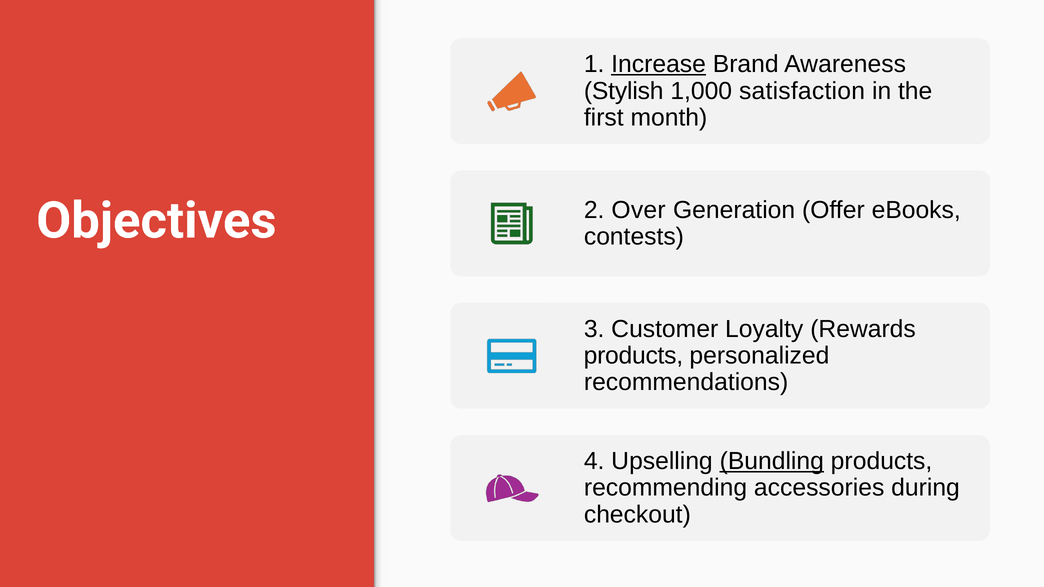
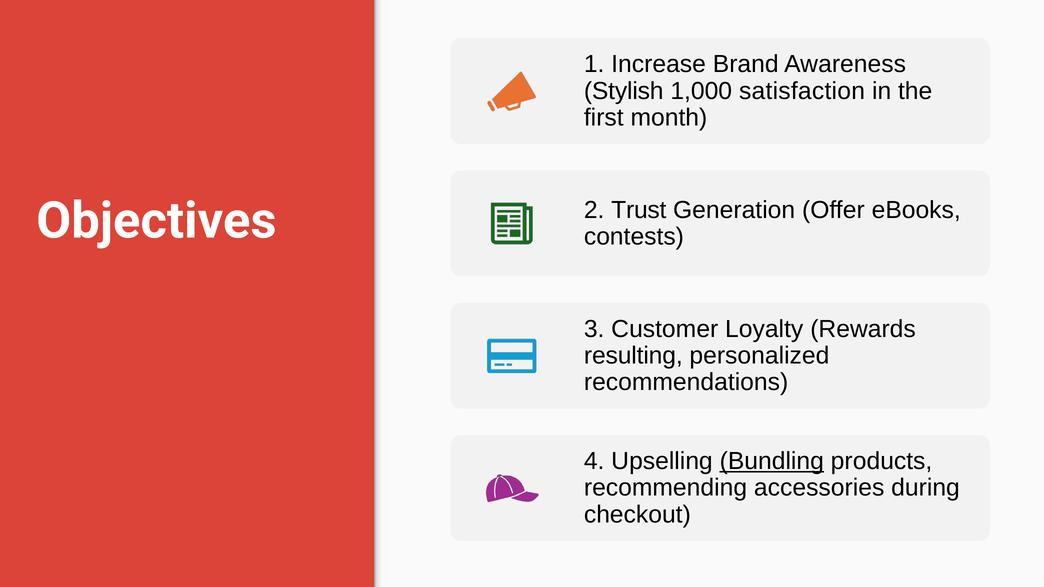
Increase underline: present -> none
Over: Over -> Trust
products at (633, 356): products -> resulting
